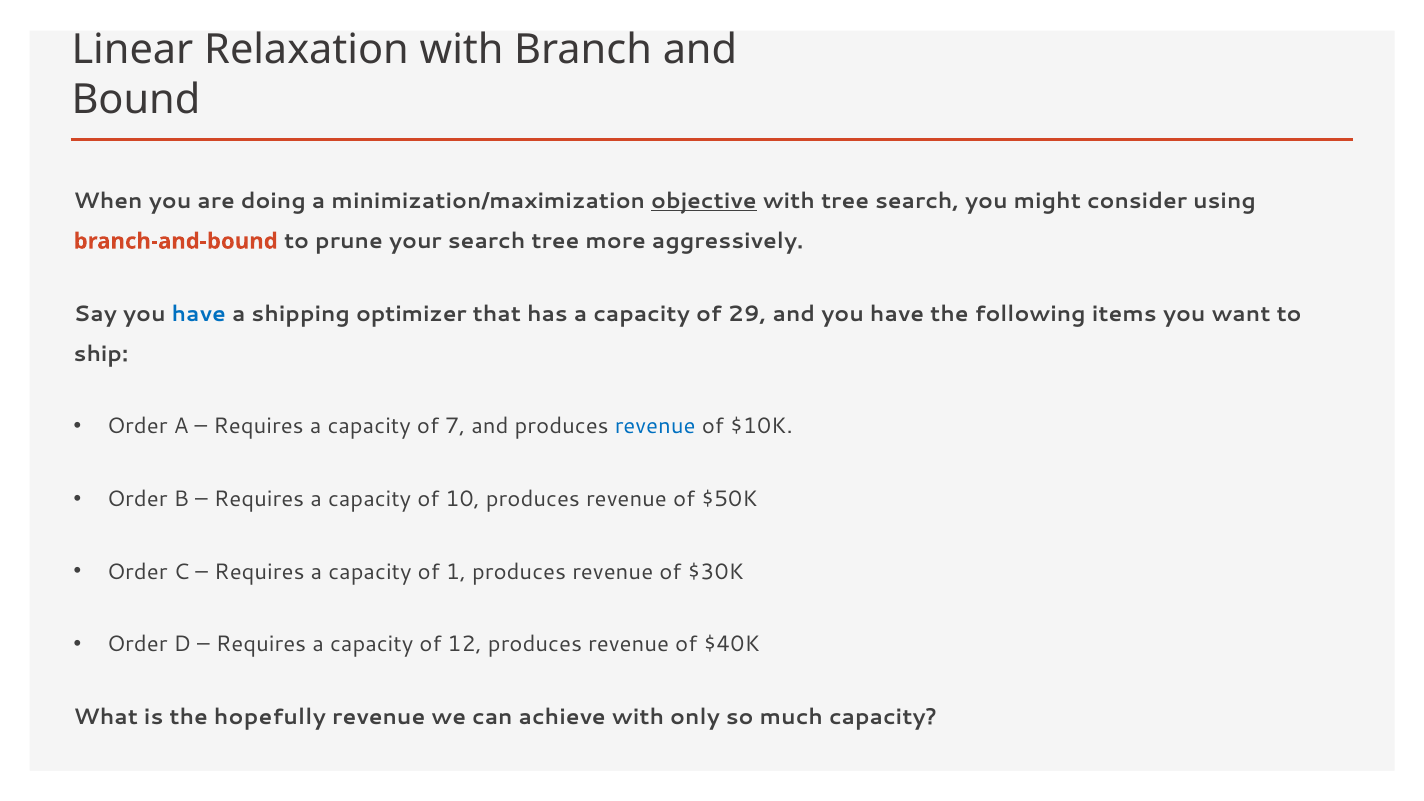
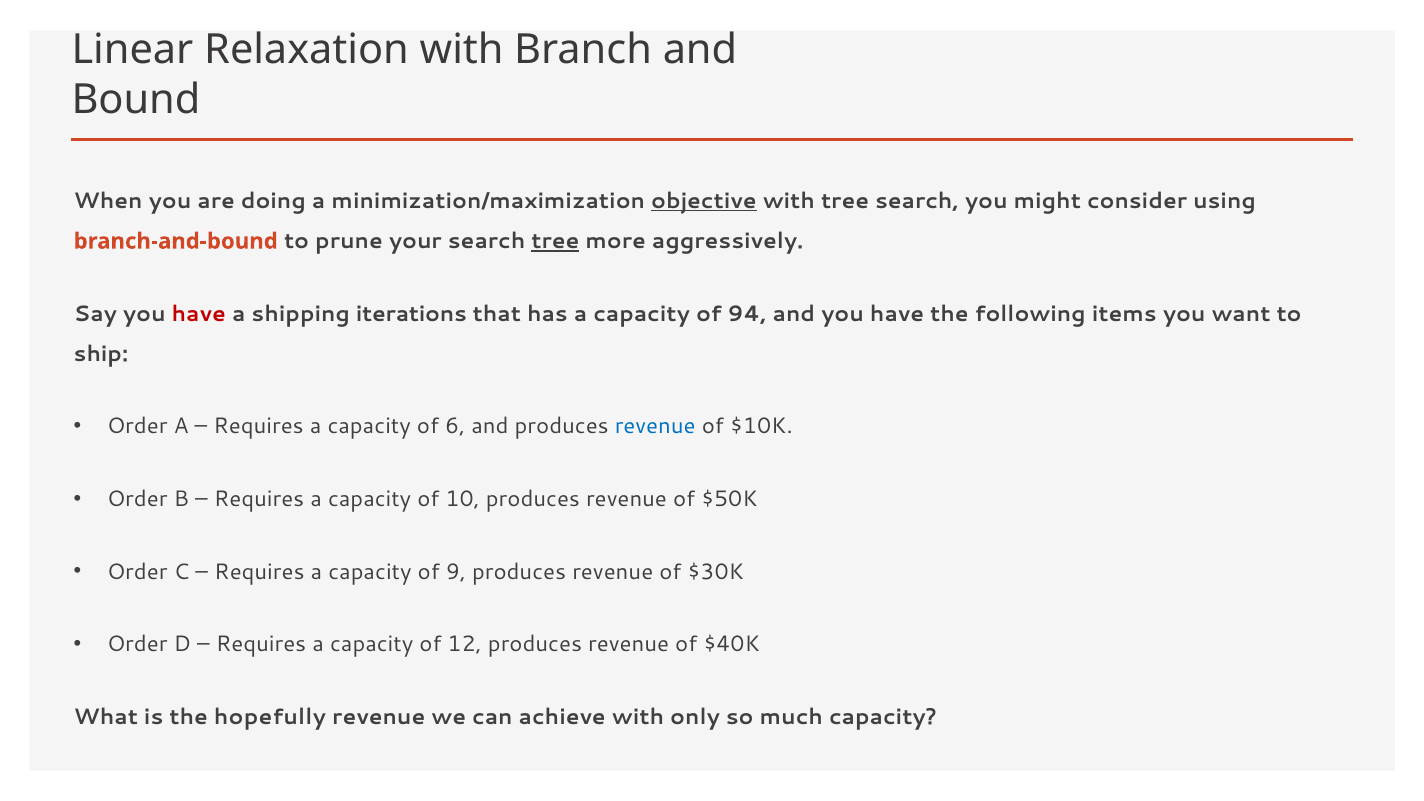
tree at (555, 241) underline: none -> present
have at (199, 314) colour: blue -> red
optimizer: optimizer -> iterations
29: 29 -> 94
7: 7 -> 6
1: 1 -> 9
